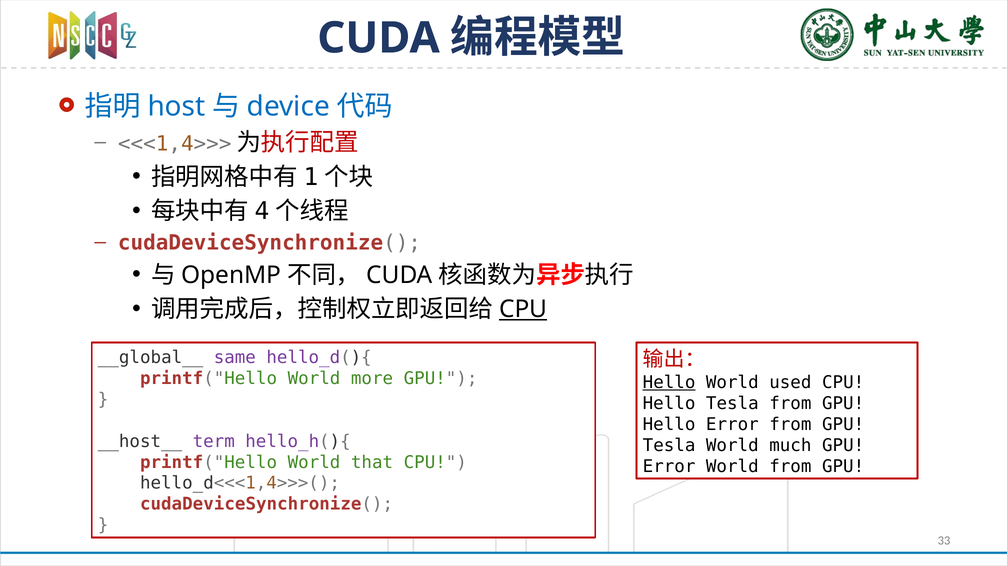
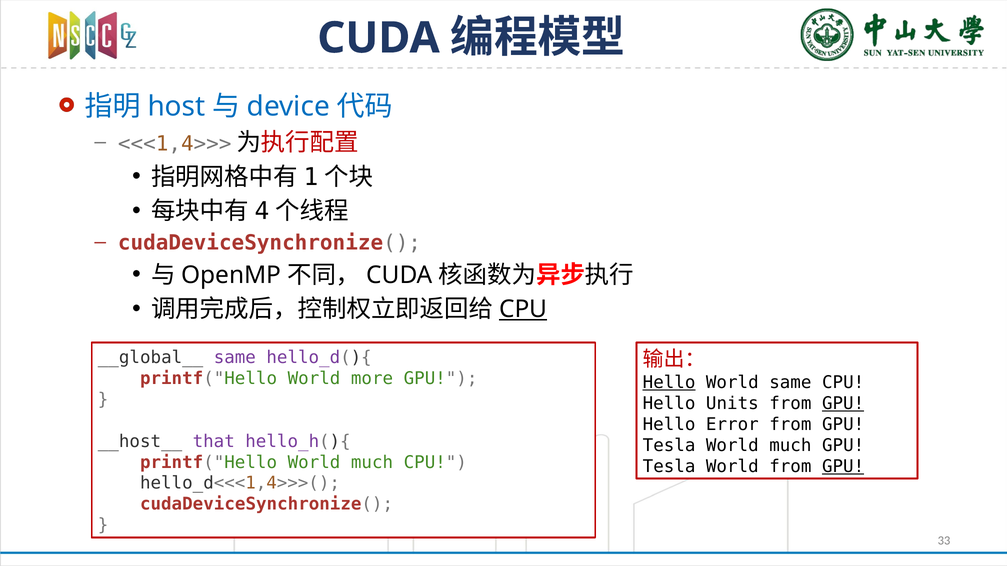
World used: used -> same
Hello Tesla: Tesla -> Units
GPU at (843, 404) underline: none -> present
term: term -> that
printf("Hello World that: that -> much
Error at (669, 467): Error -> Tesla
GPU at (843, 467) underline: none -> present
